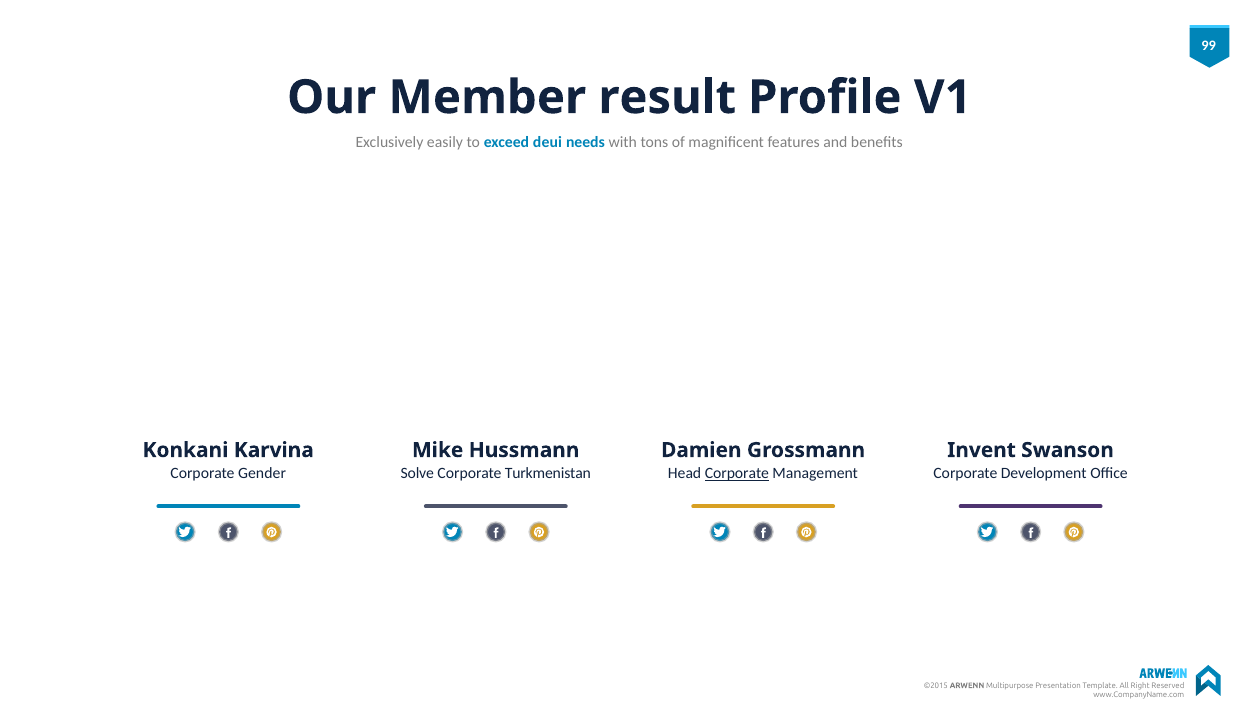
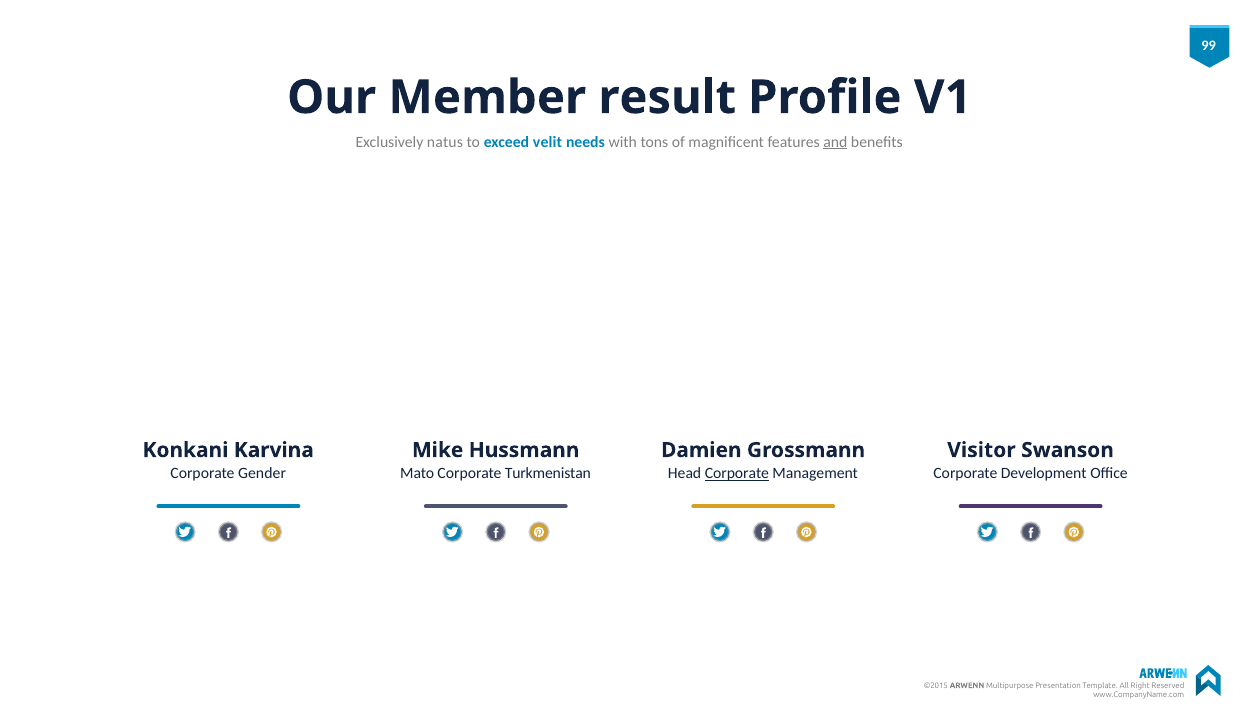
easily: easily -> natus
deui: deui -> velit
and underline: none -> present
Invent: Invent -> Visitor
Solve: Solve -> Mato
